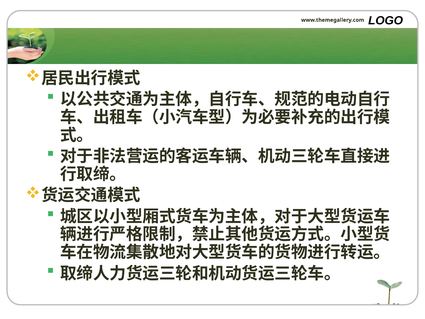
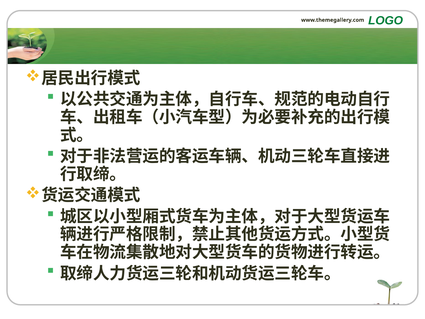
LOGO colour: black -> green
